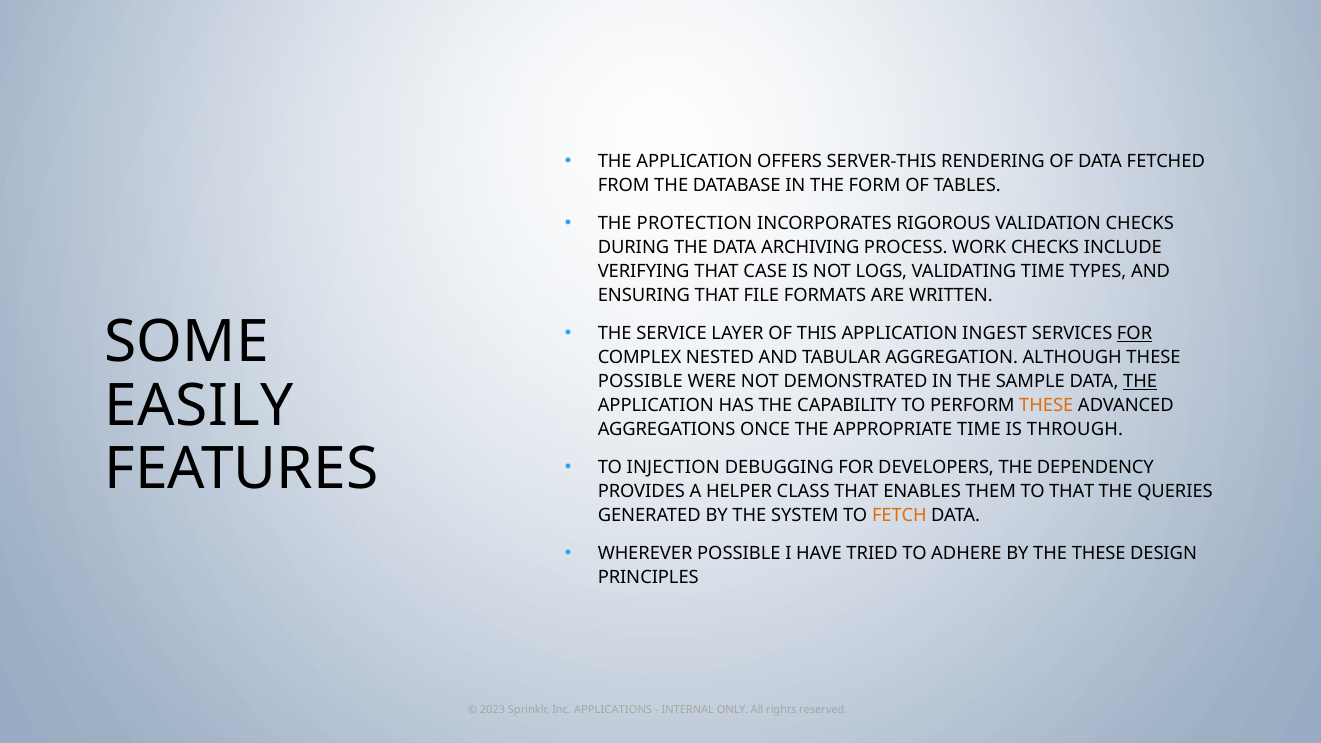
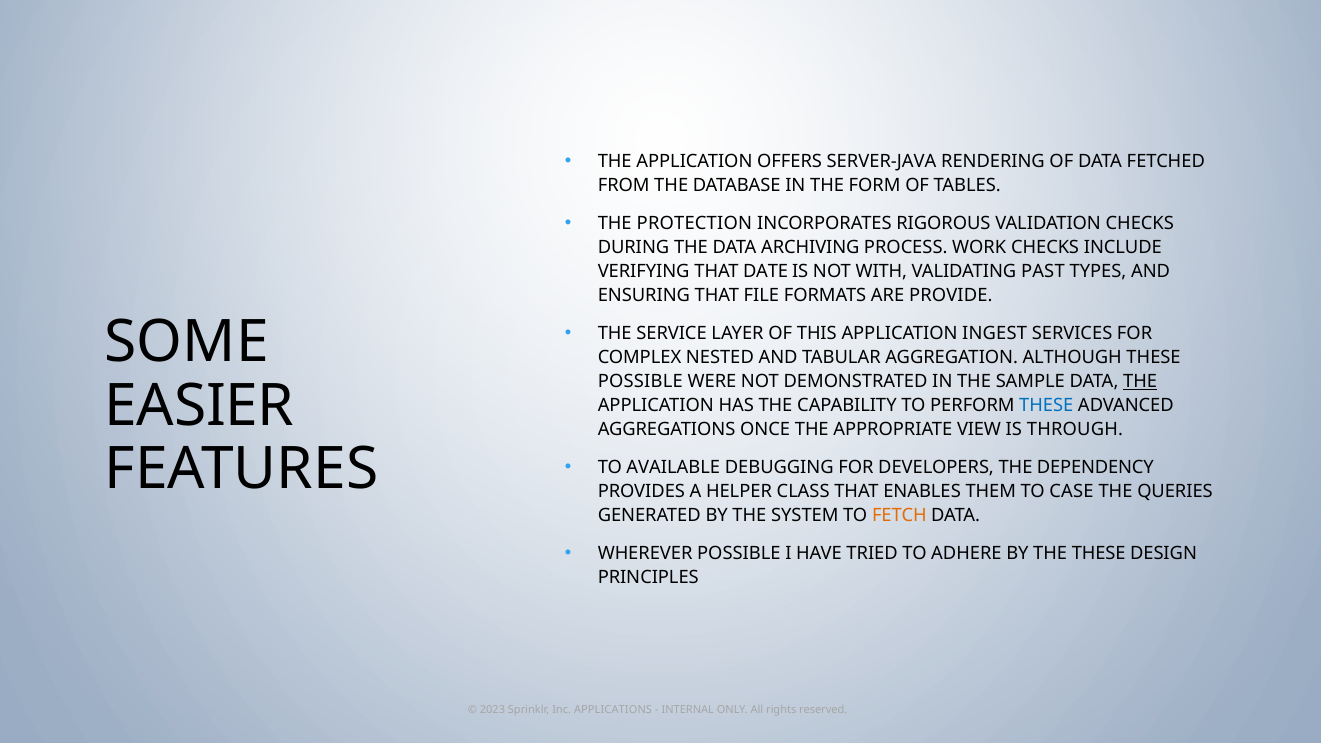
SERVER-THIS: SERVER-THIS -> SERVER-JAVA
CASE: CASE -> DATE
LOGS: LOGS -> WITH
VALIDATING TIME: TIME -> PAST
WRITTEN: WRITTEN -> PROVIDE
FOR at (1135, 333) underline: present -> none
EASILY: EASILY -> EASIER
THESE at (1046, 406) colour: orange -> blue
APPROPRIATE TIME: TIME -> VIEW
INJECTION: INJECTION -> AVAILABLE
TO THAT: THAT -> CASE
